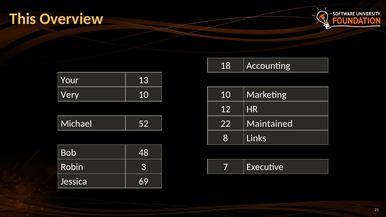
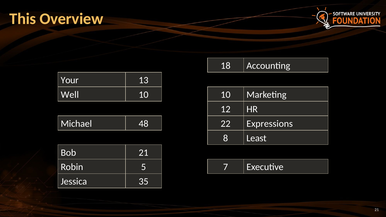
Very: Very -> Well
52: 52 -> 48
Maintained: Maintained -> Expressions
Links: Links -> Least
Bob 48: 48 -> 21
3: 3 -> 5
69: 69 -> 35
